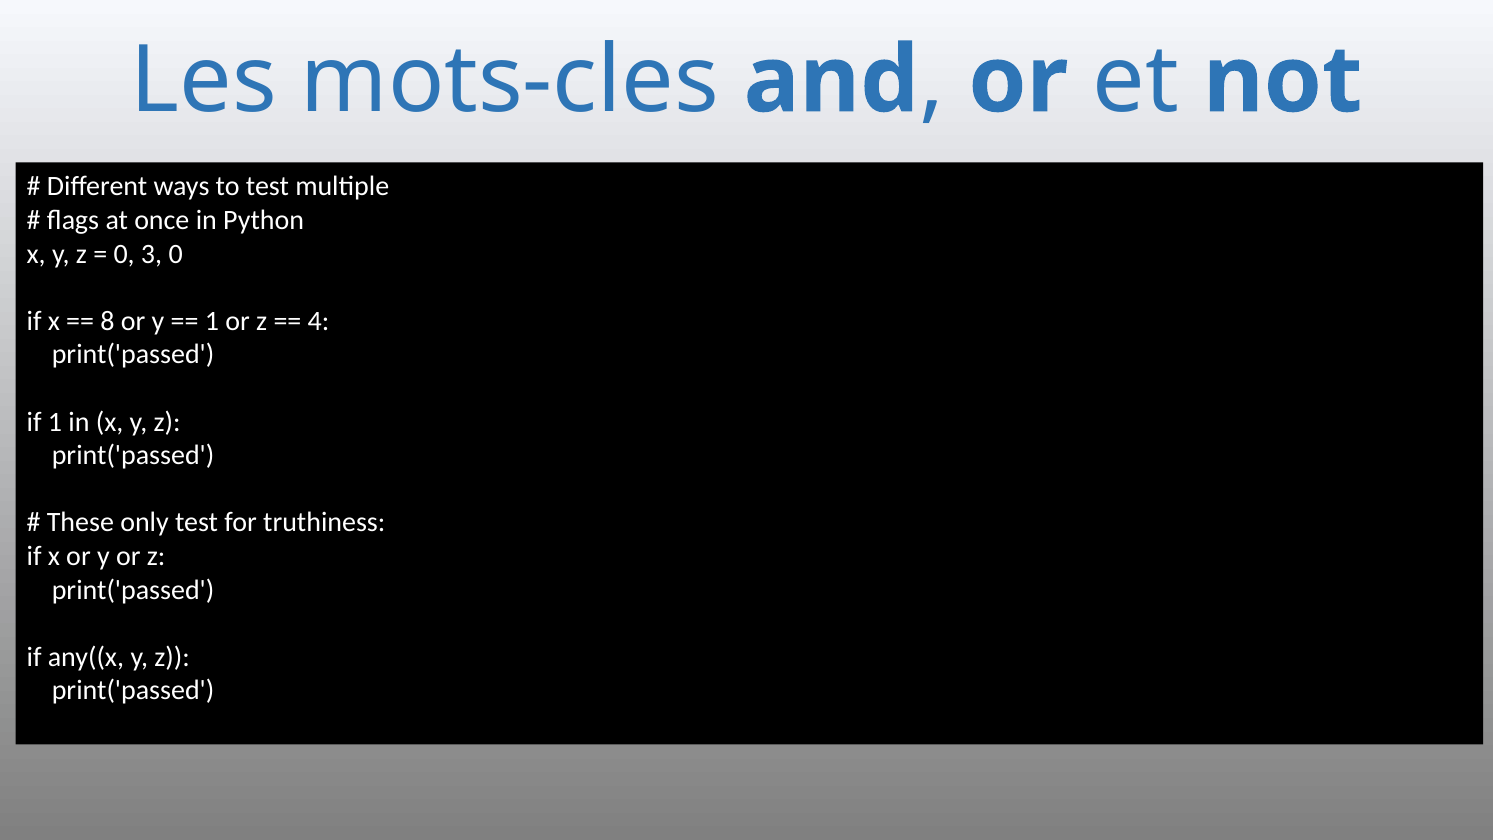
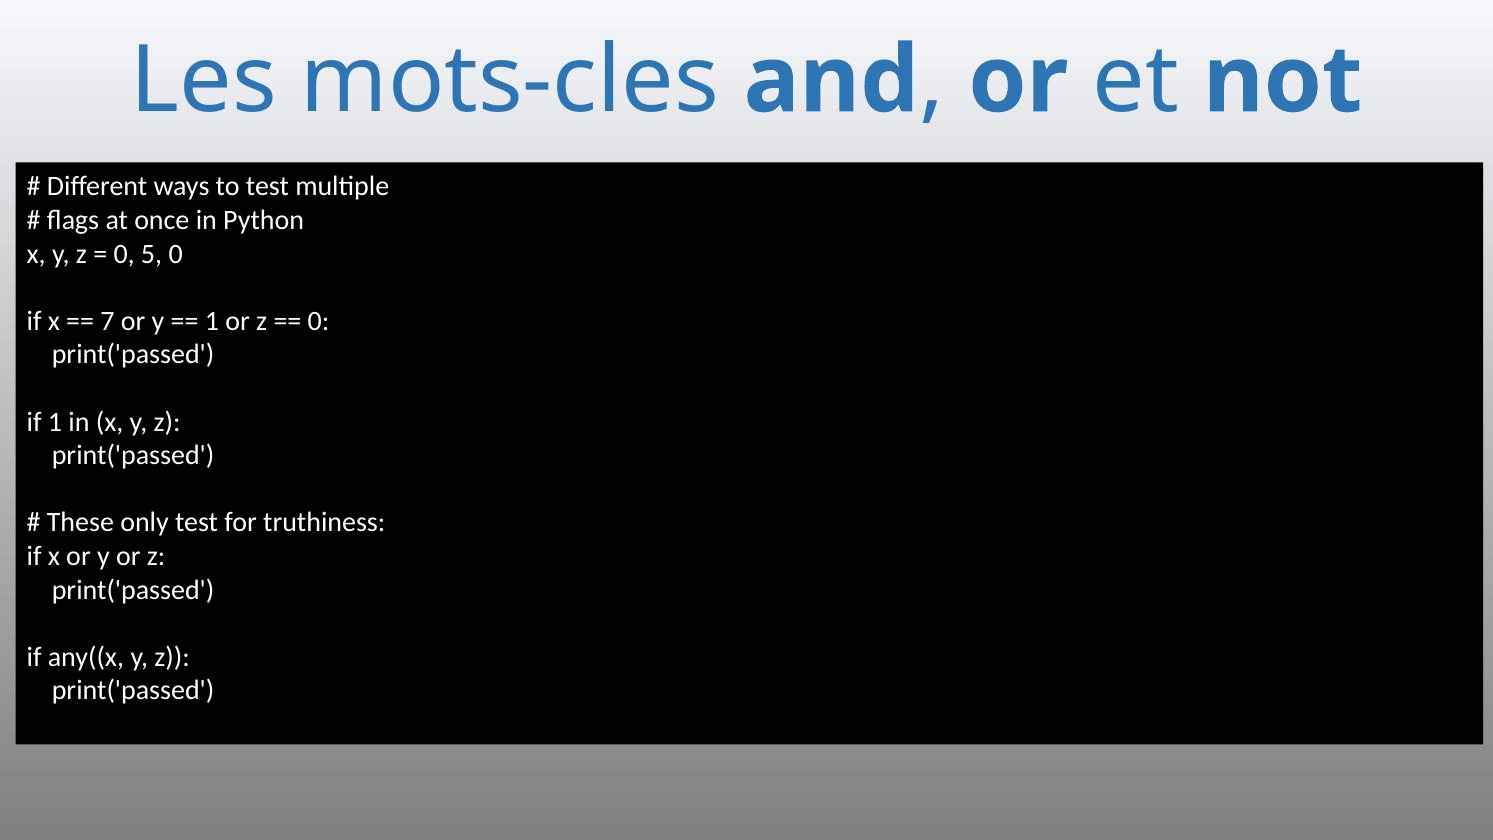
3: 3 -> 5
8: 8 -> 7
4 at (319, 321): 4 -> 0
